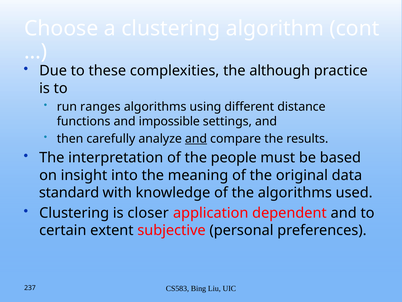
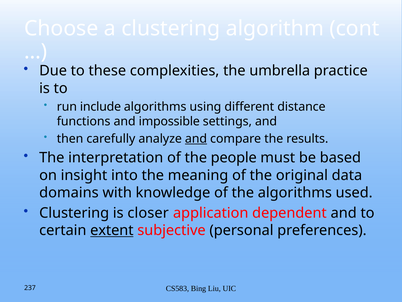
although: although -> umbrella
ranges: ranges -> include
standard: standard -> domains
extent underline: none -> present
